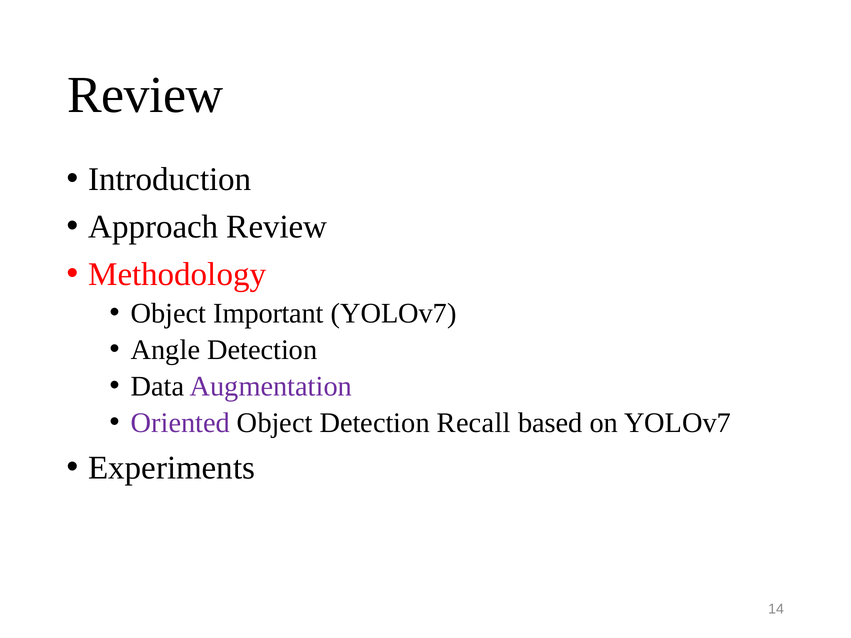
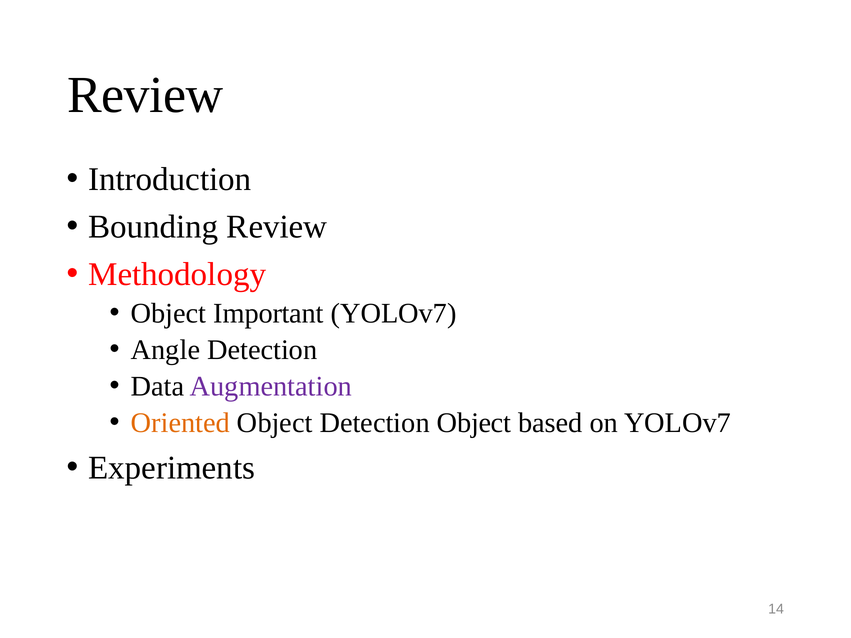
Approach: Approach -> Bounding
Oriented colour: purple -> orange
Detection Recall: Recall -> Object
